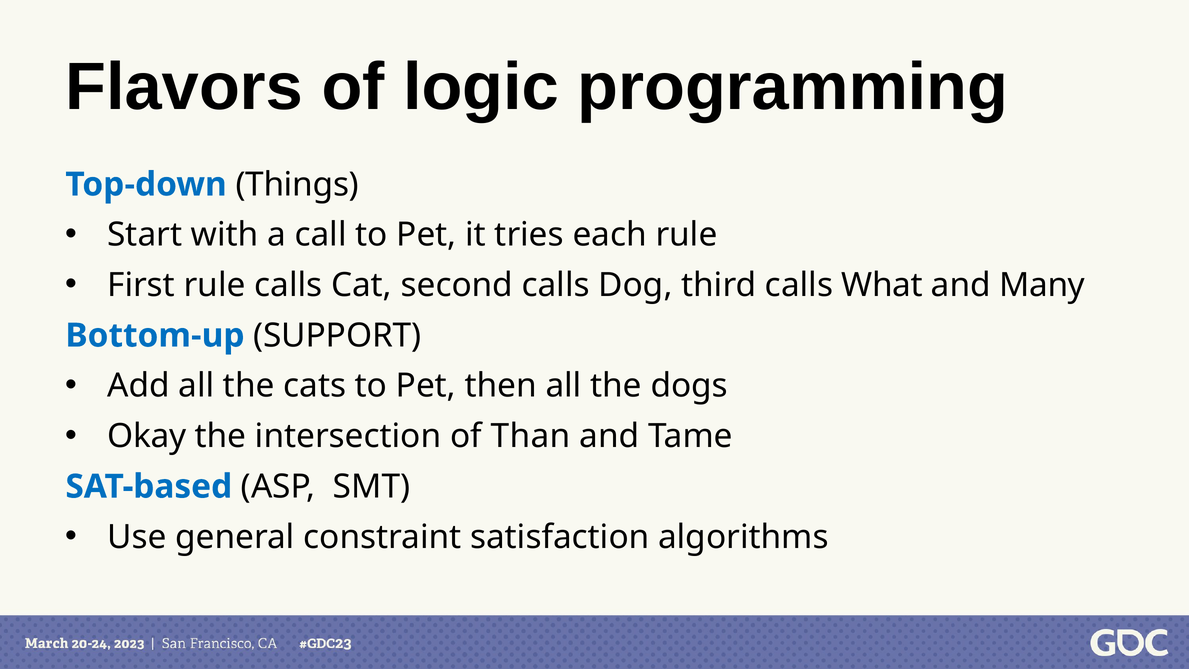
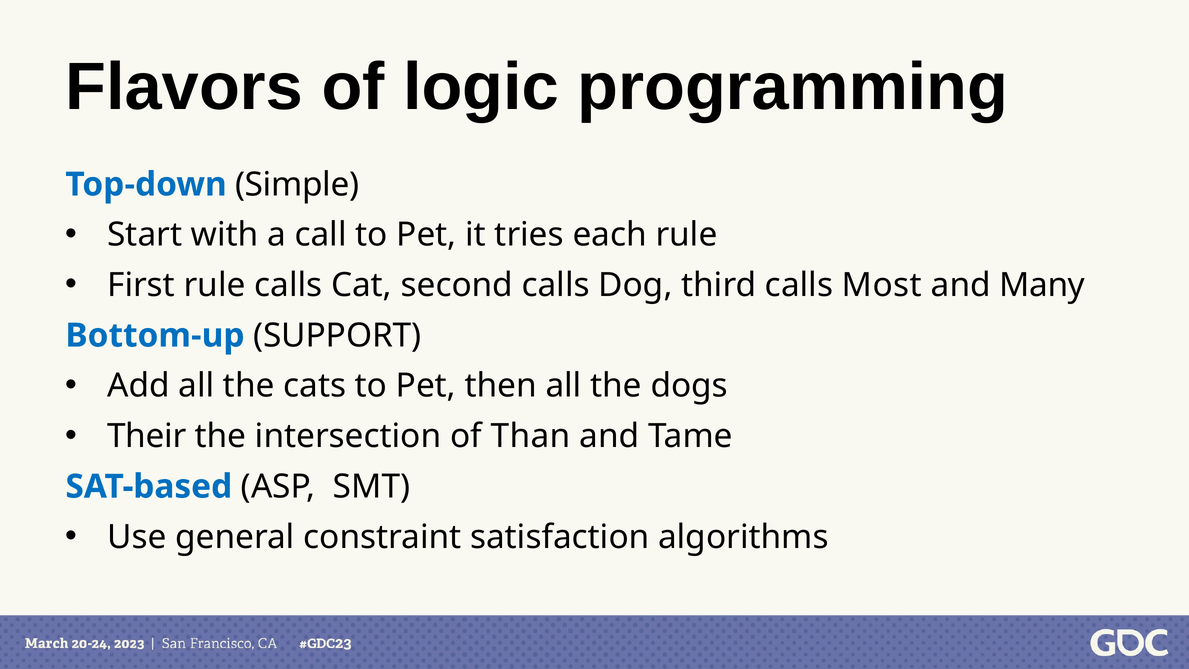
Things: Things -> Simple
What: What -> Most
Okay: Okay -> Their
